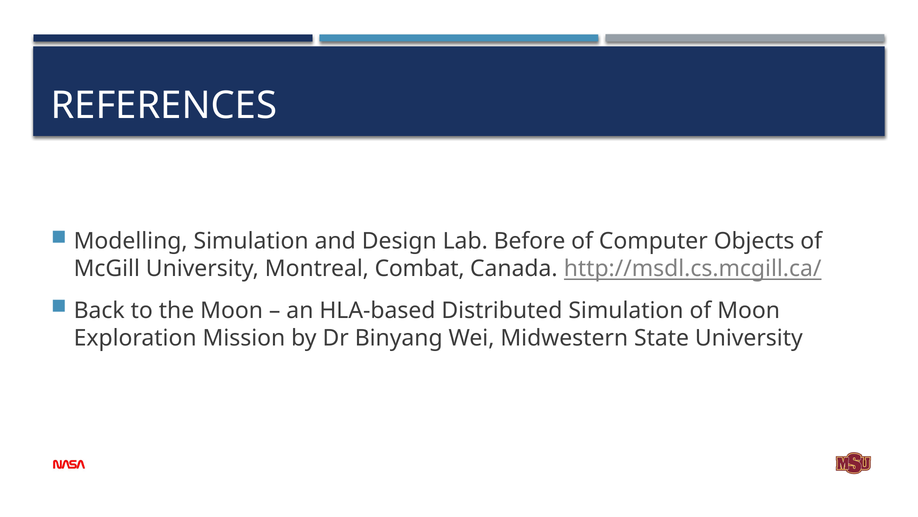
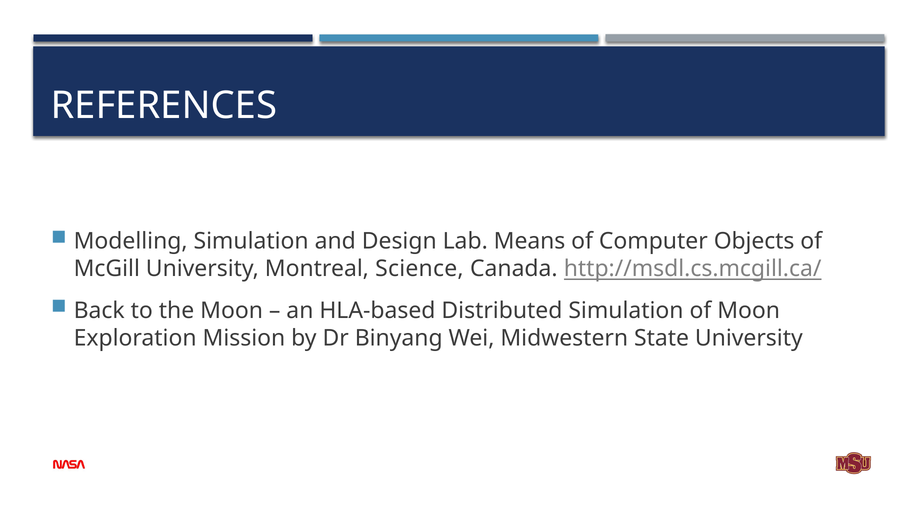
Before: Before -> Means
Combat: Combat -> Science
